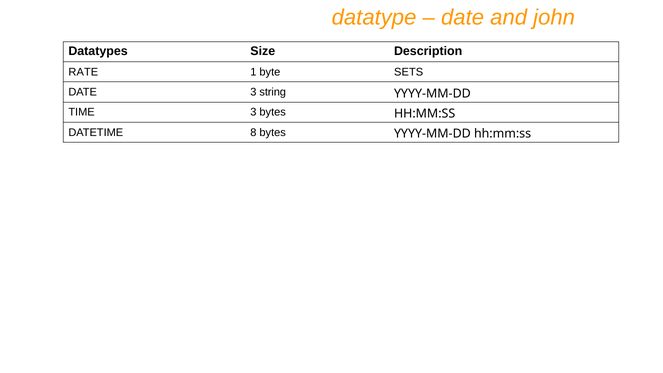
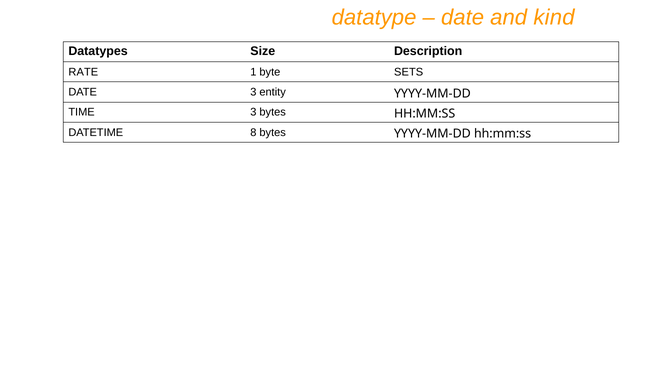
john: john -> kind
string: string -> entity
